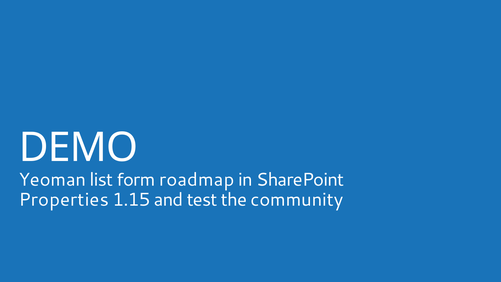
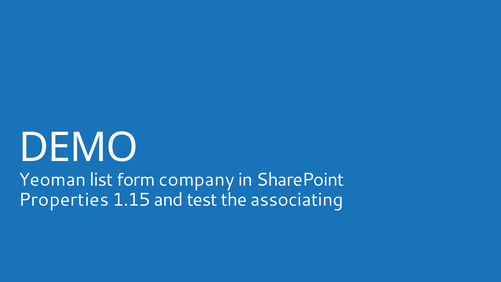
roadmap: roadmap -> company
community: community -> associating
